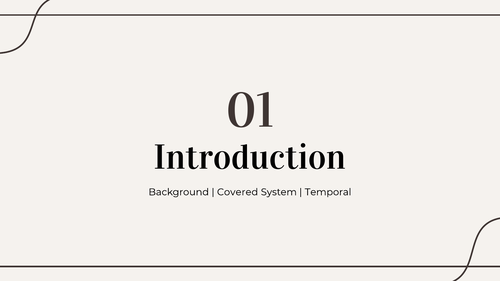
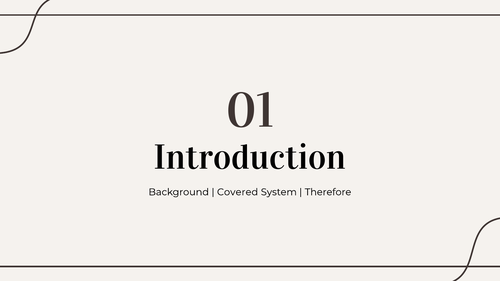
Temporal: Temporal -> Therefore
